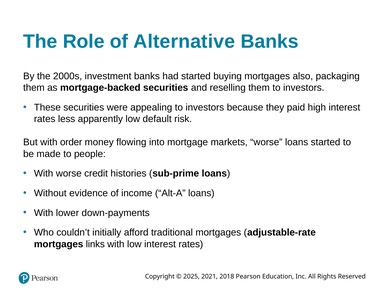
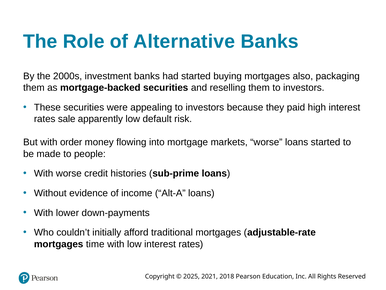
less: less -> sale
links: links -> time
